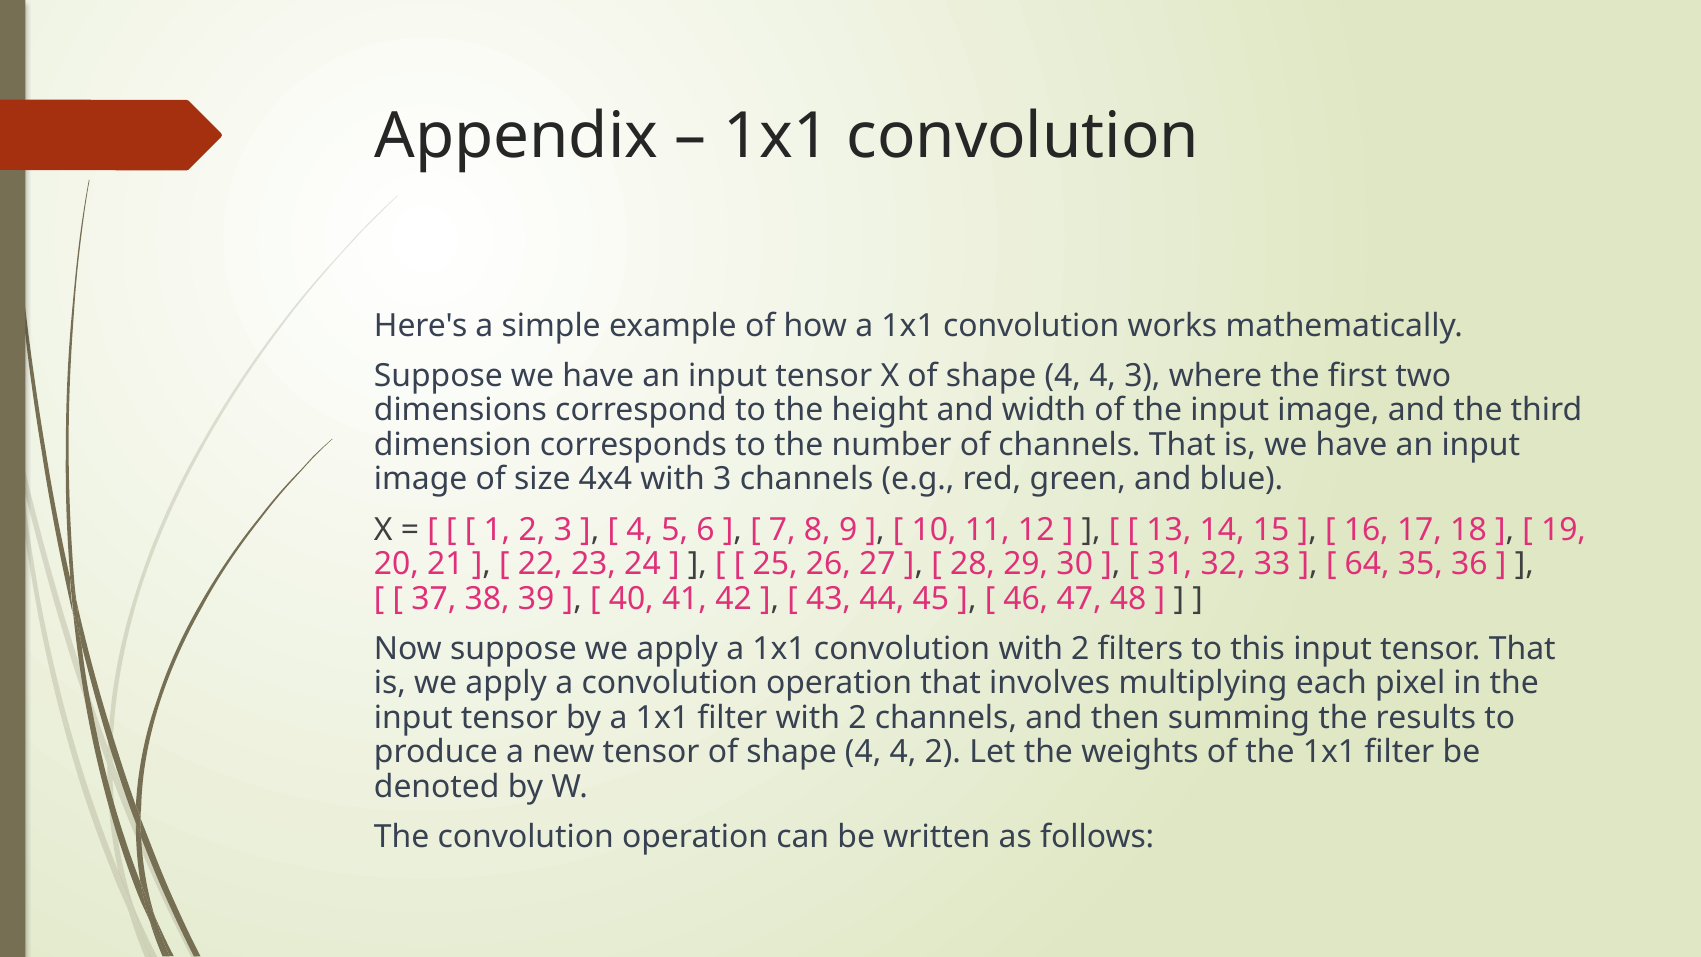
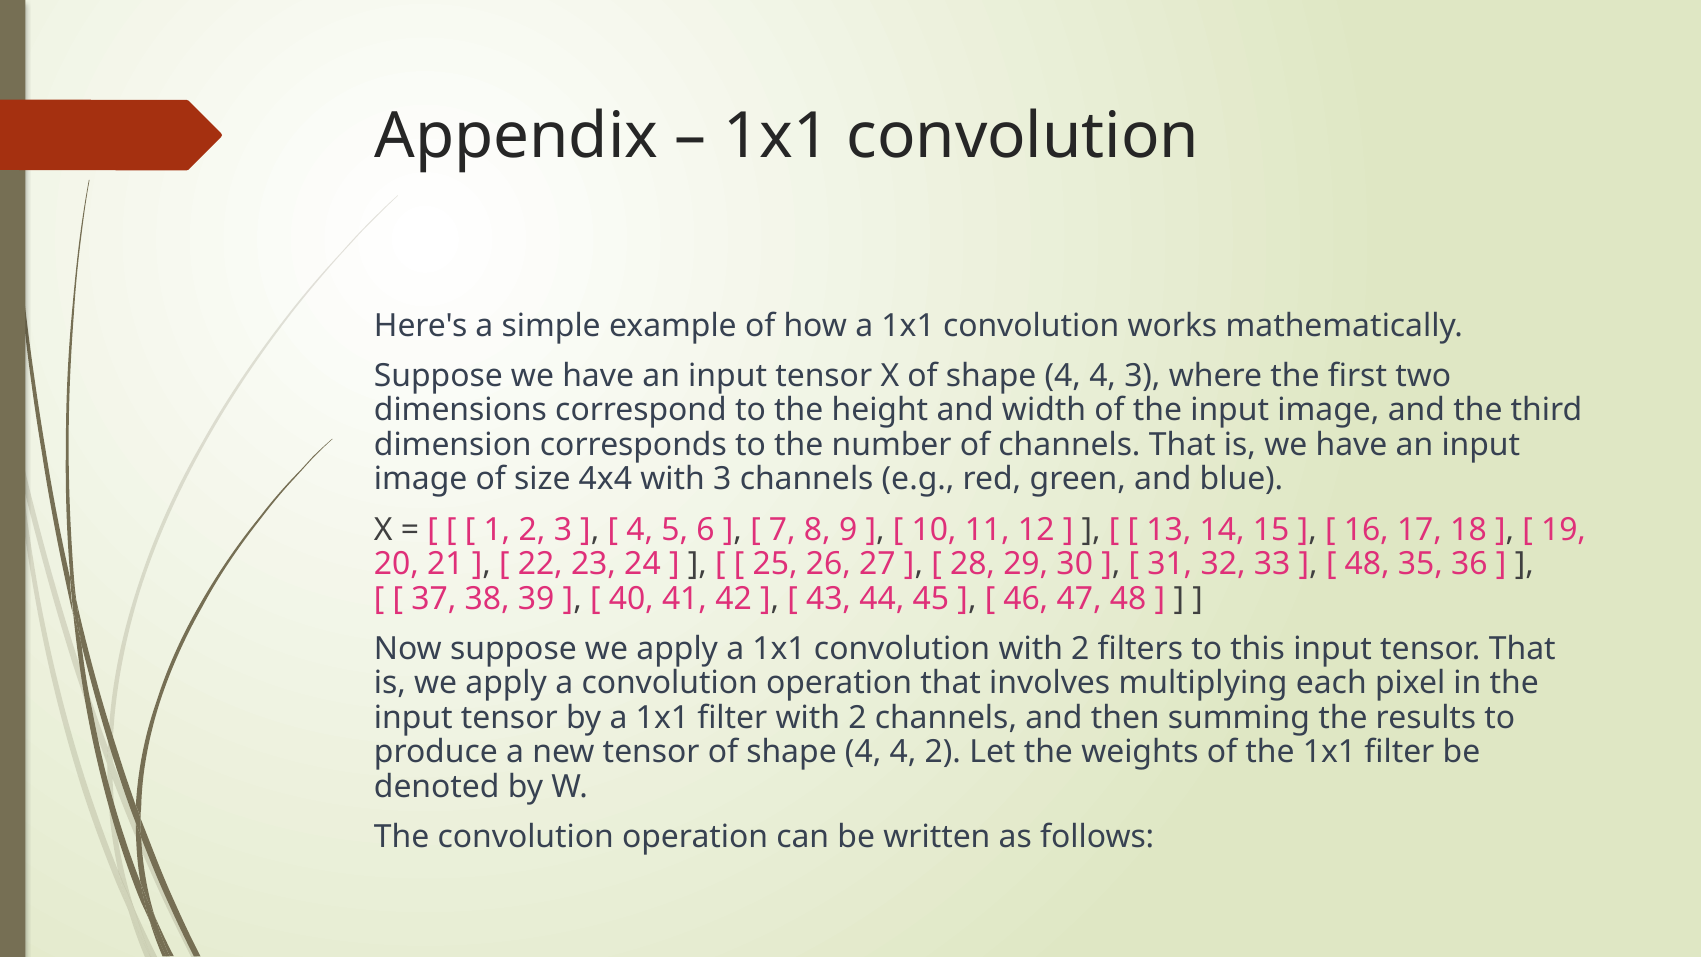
64 at (1367, 564): 64 -> 48
